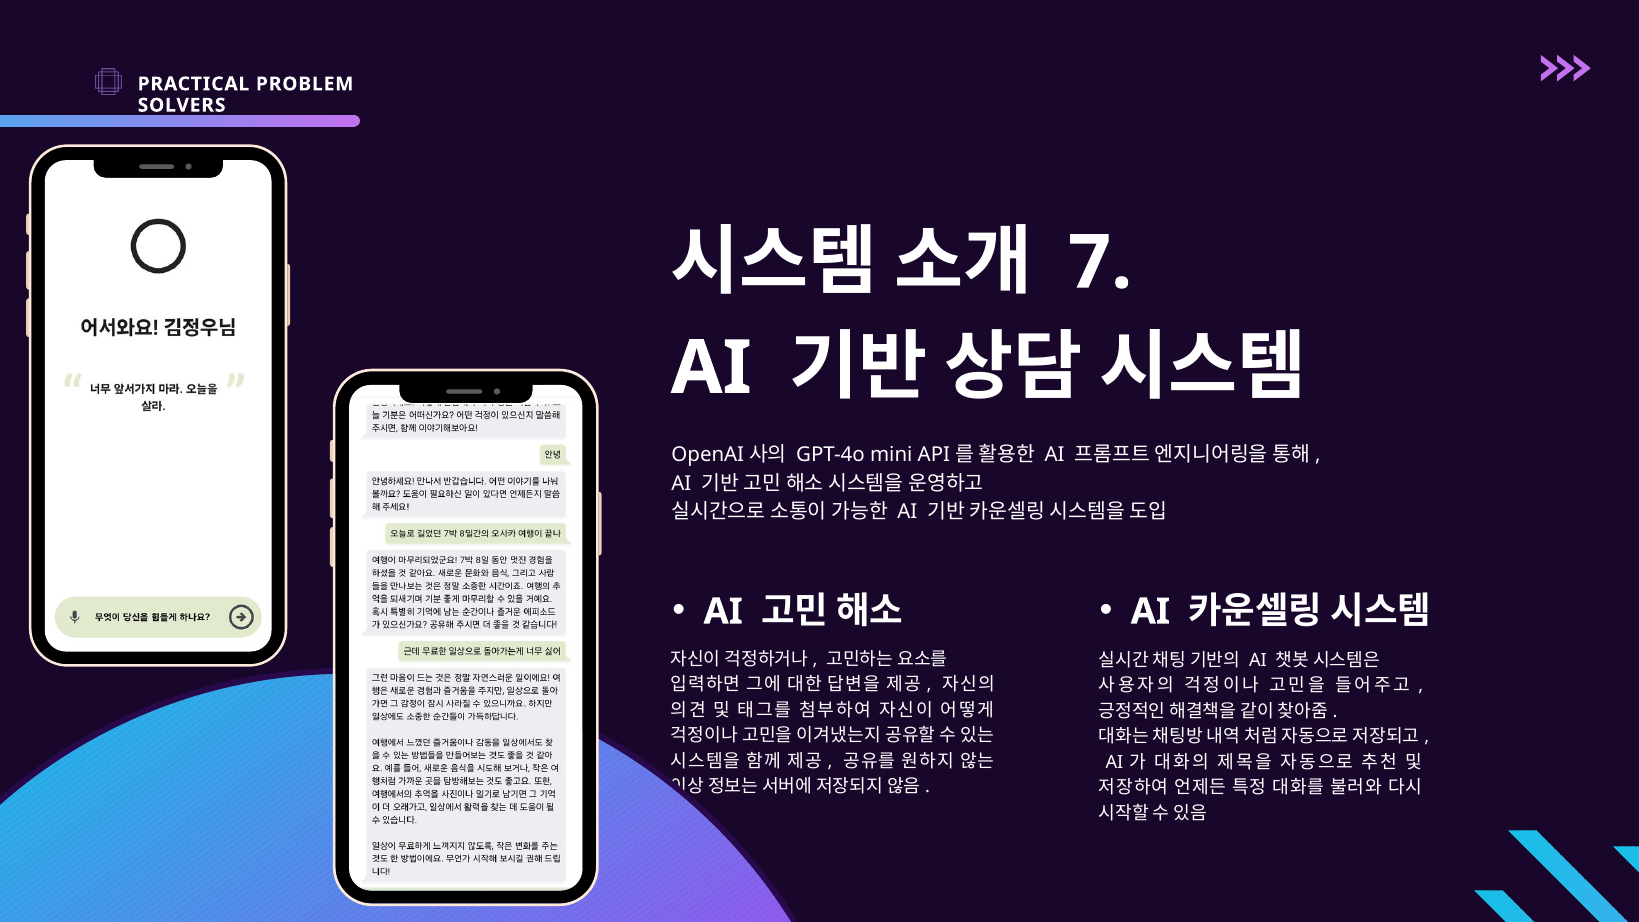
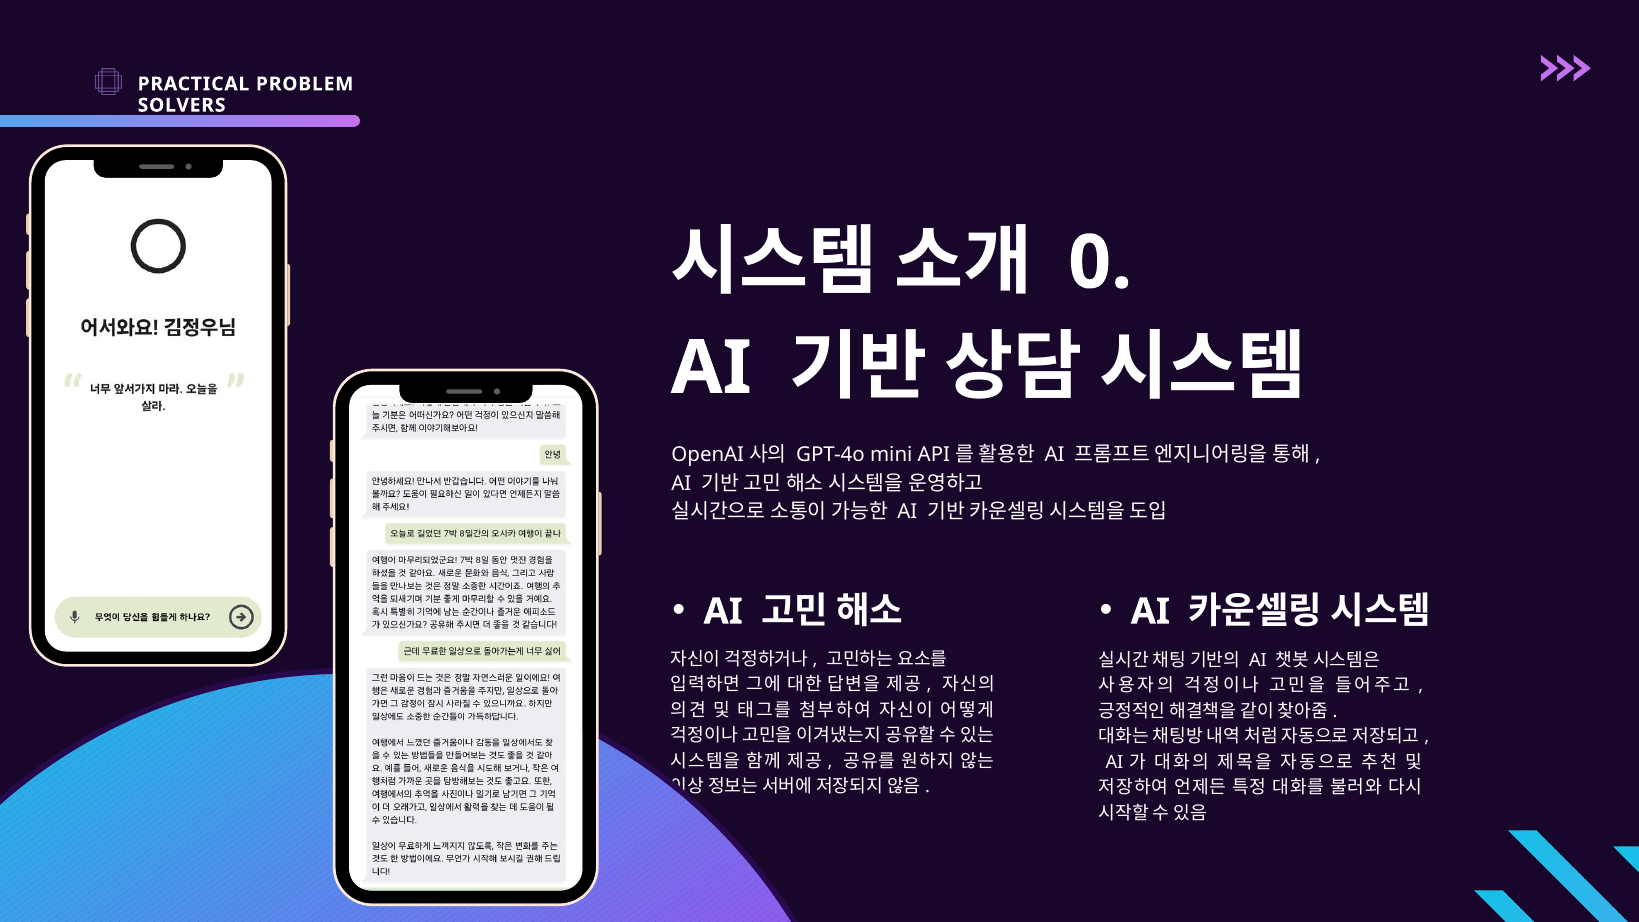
7: 7 -> 0
